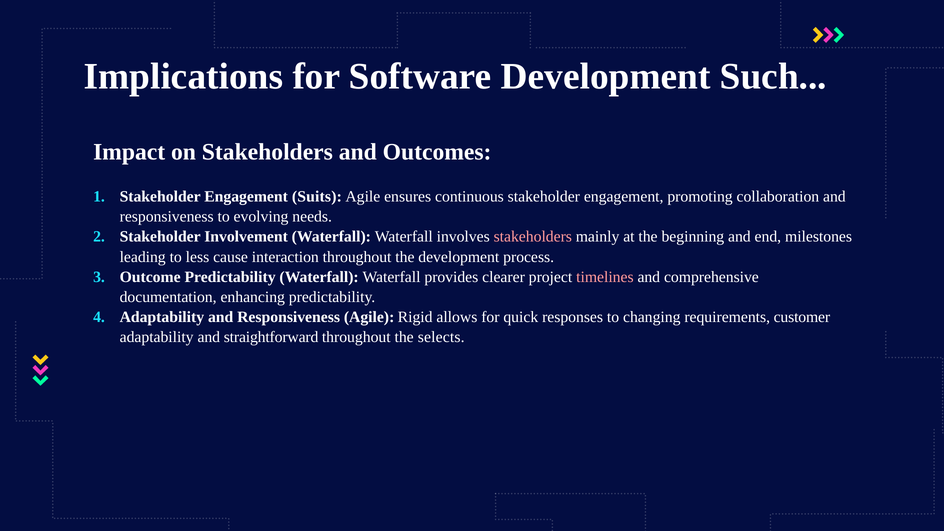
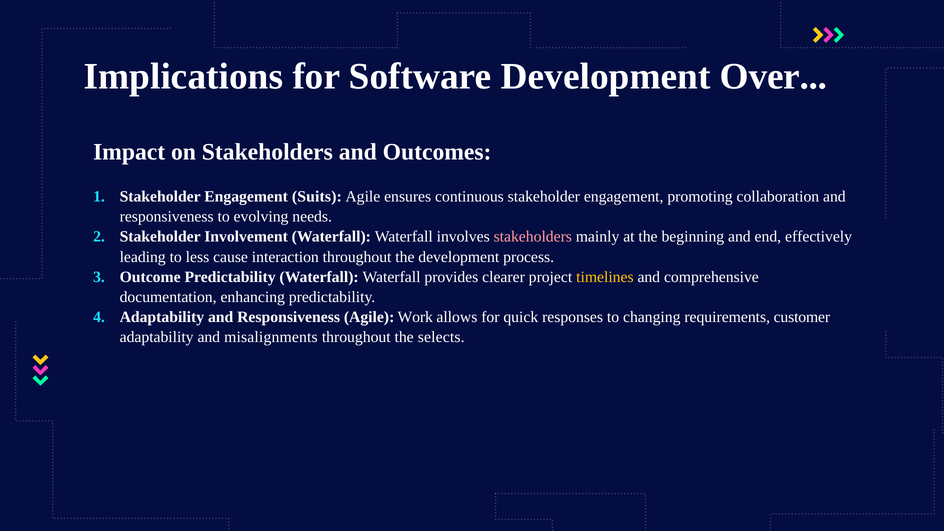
Such: Such -> Over
milestones: milestones -> effectively
timelines colour: pink -> yellow
Rigid: Rigid -> Work
straightforward: straightforward -> misalignments
